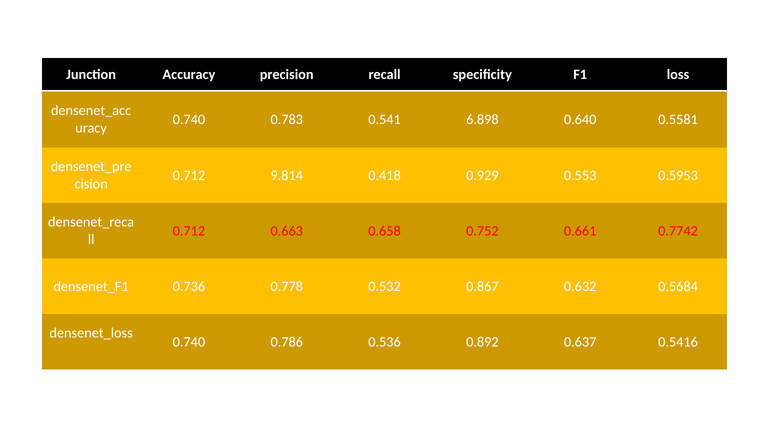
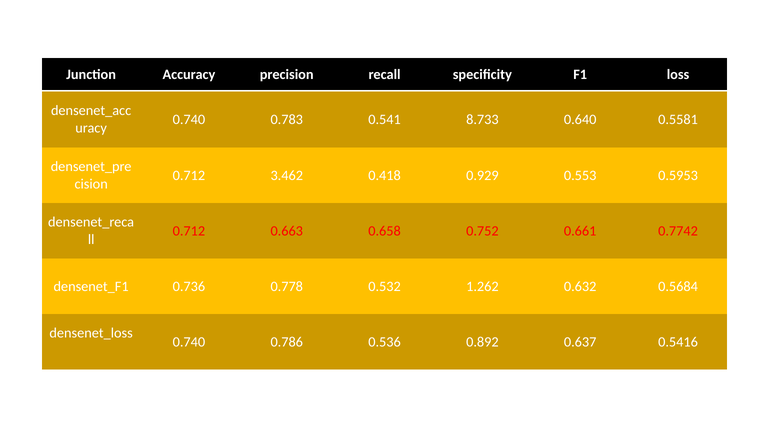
6.898: 6.898 -> 8.733
9.814: 9.814 -> 3.462
0.867: 0.867 -> 1.262
